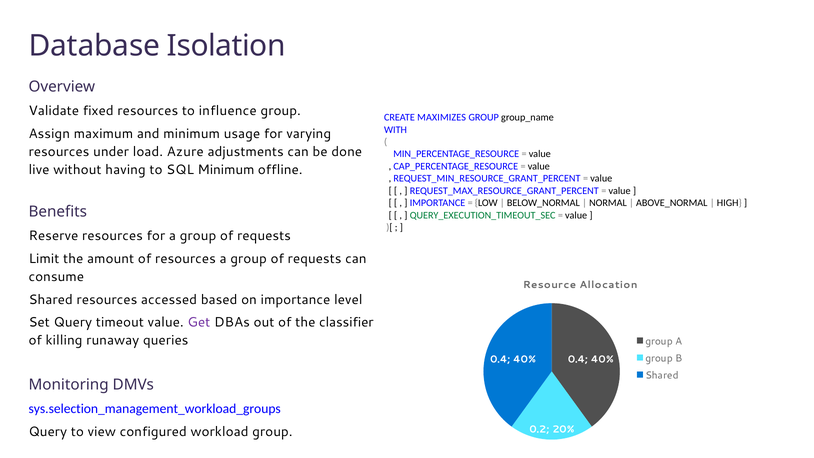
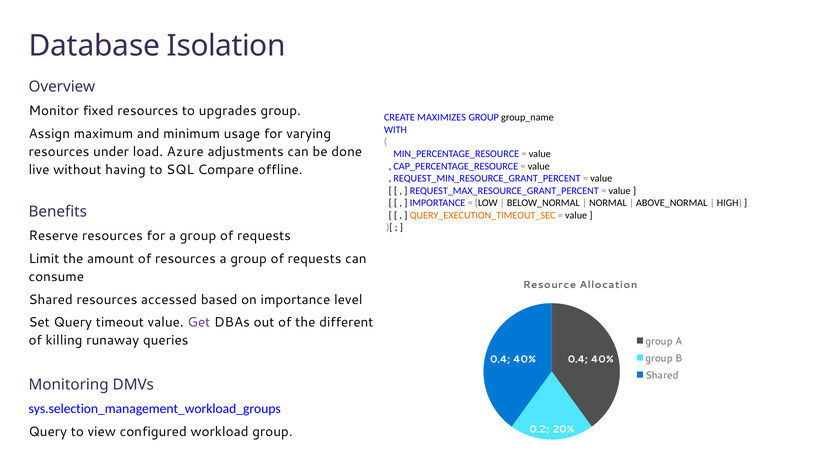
Validate: Validate -> Monitor
influence: influence -> upgrades
SQL Minimum: Minimum -> Compare
QUERY_EXECUTION_TIMEOUT_SEC colour: green -> orange
classifier: classifier -> different
